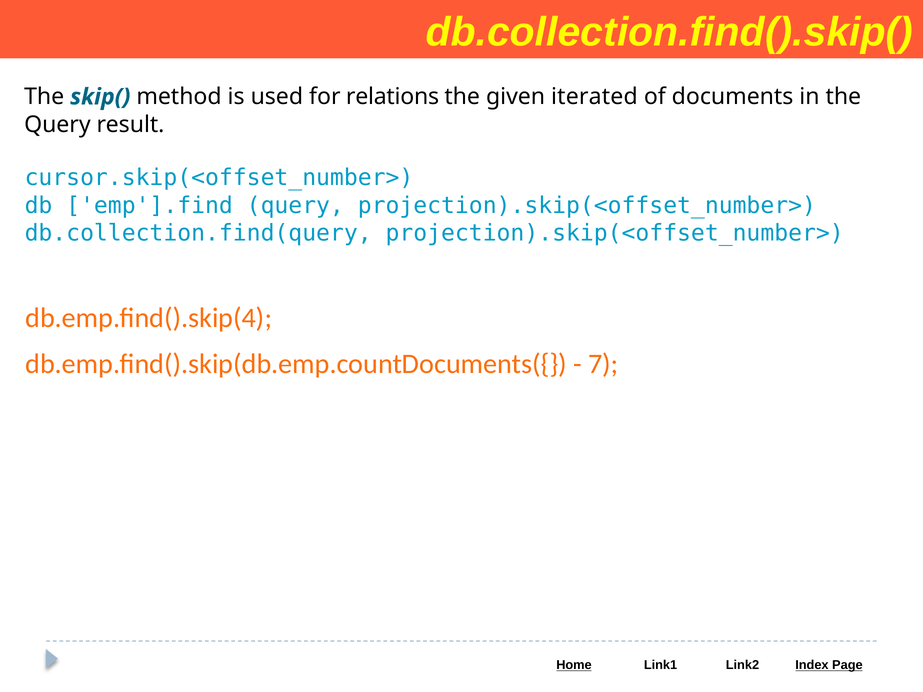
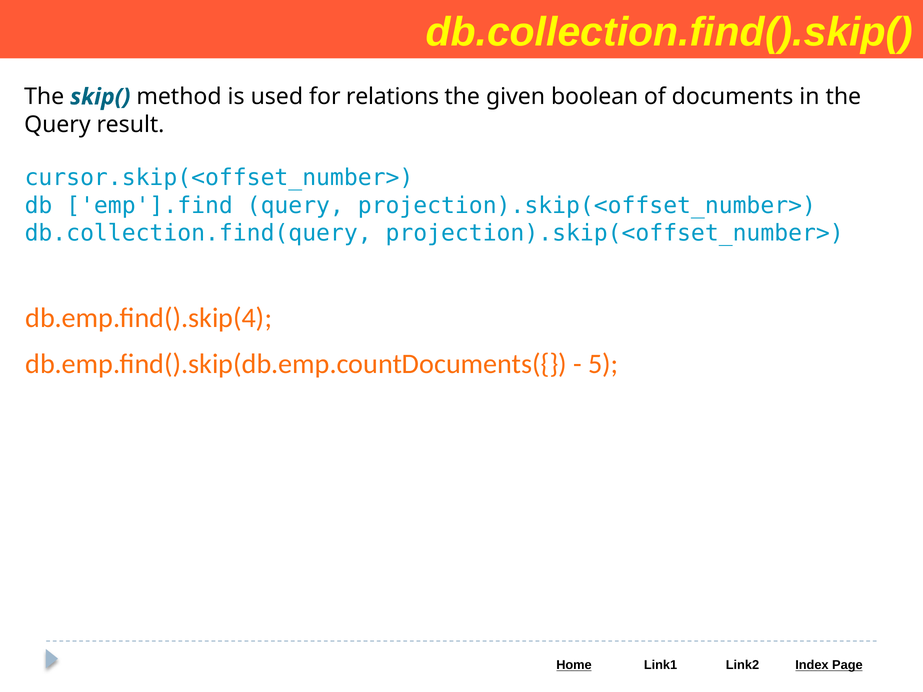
iterated: iterated -> boolean
7: 7 -> 5
